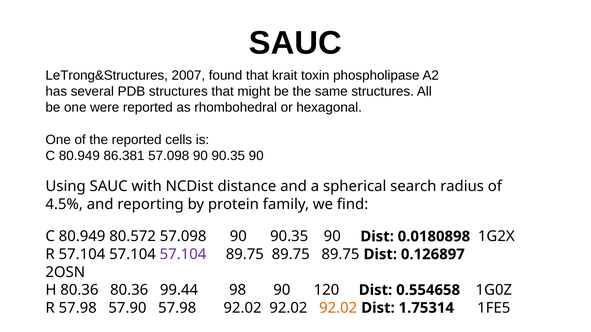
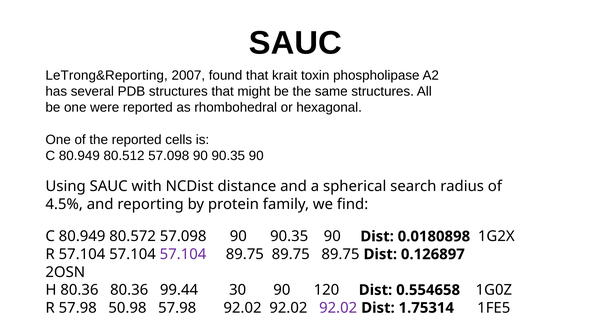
LeTrong&Structures: LeTrong&Structures -> LeTrong&Reporting
86.381: 86.381 -> 80.512
98: 98 -> 30
57.90: 57.90 -> 50.98
92.02 at (338, 308) colour: orange -> purple
